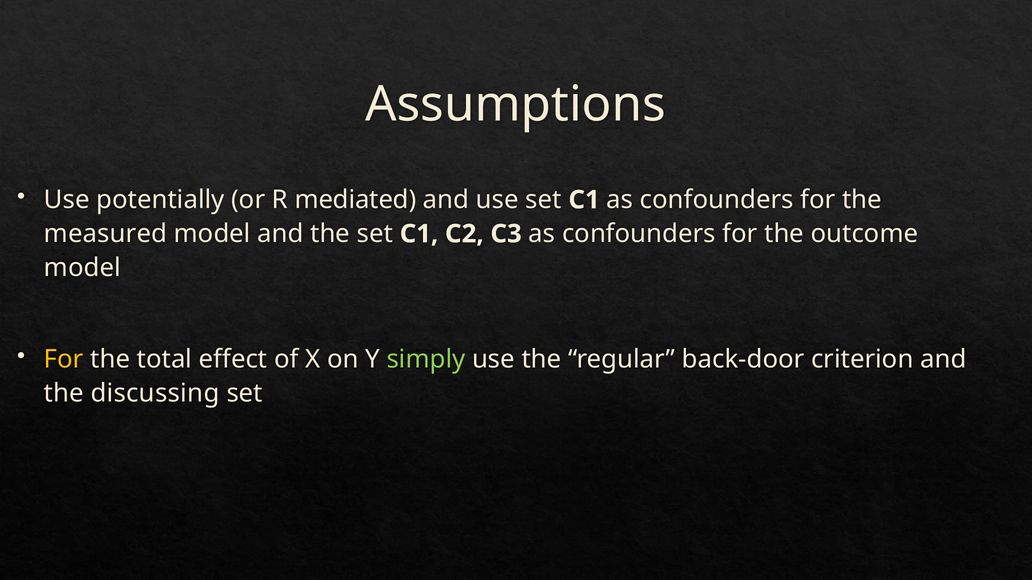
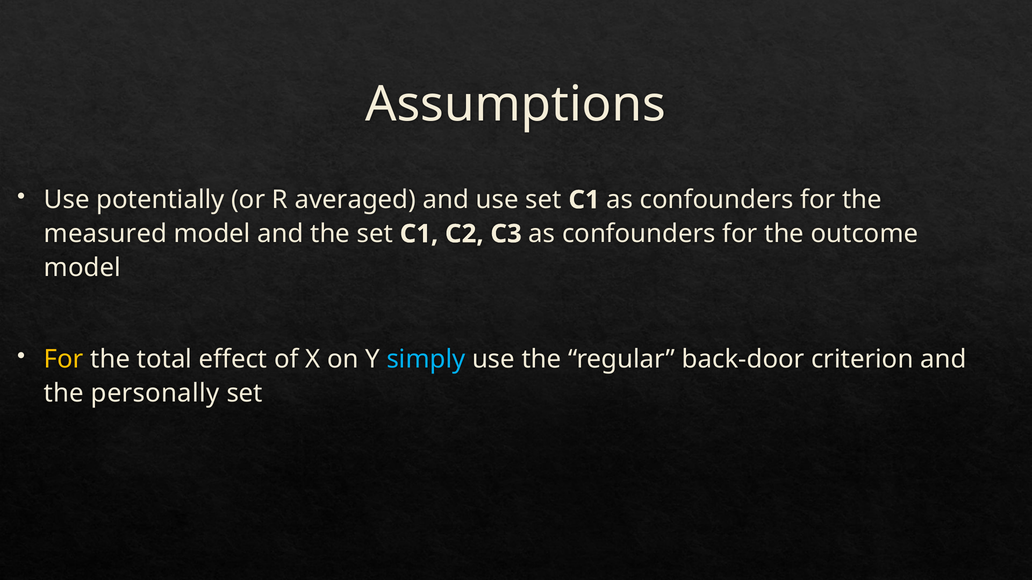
mediated: mediated -> averaged
simply colour: light green -> light blue
discussing: discussing -> personally
